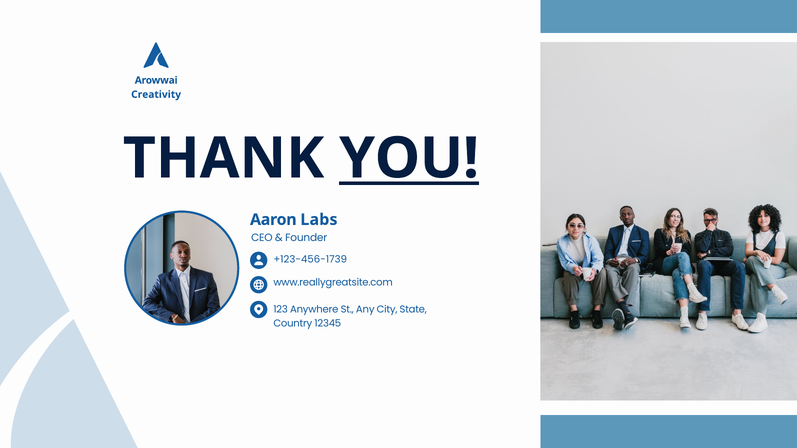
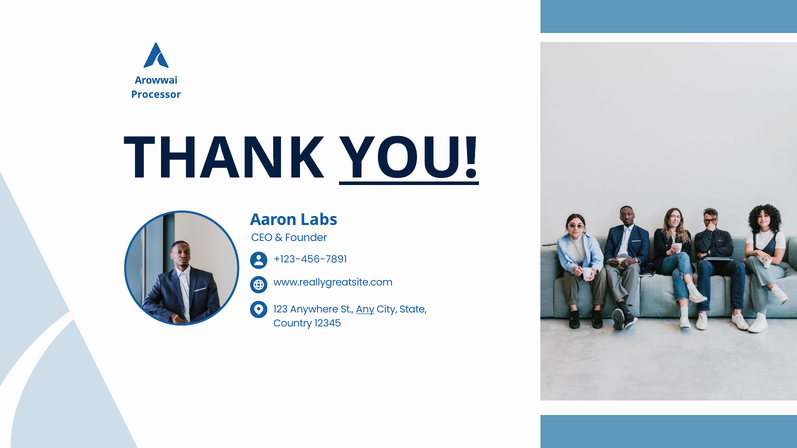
Creativity: Creativity -> Processor
+123-456-1739: +123-456-1739 -> +123-456-7891
Any underline: none -> present
